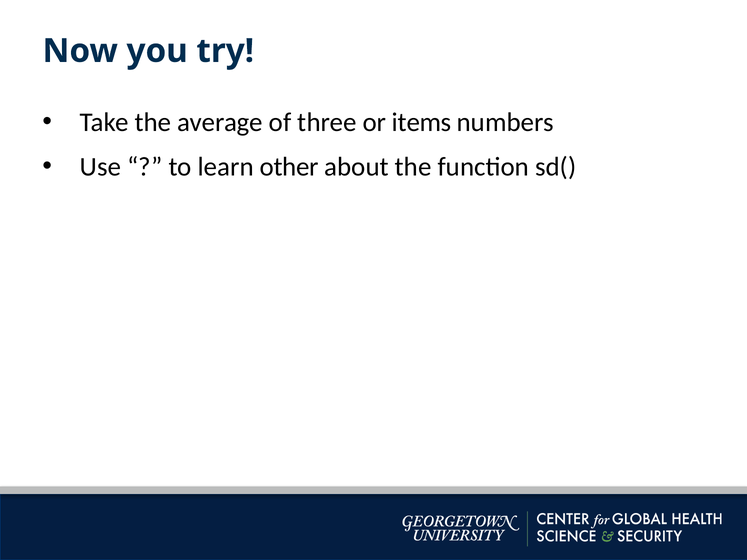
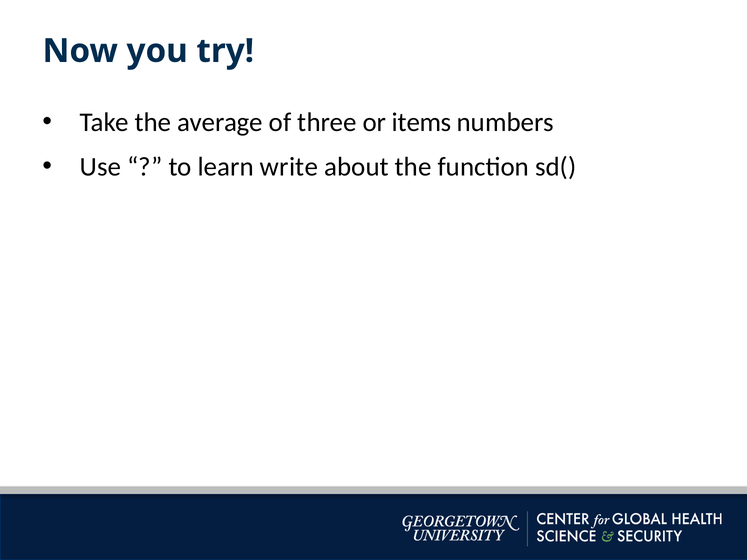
other: other -> write
